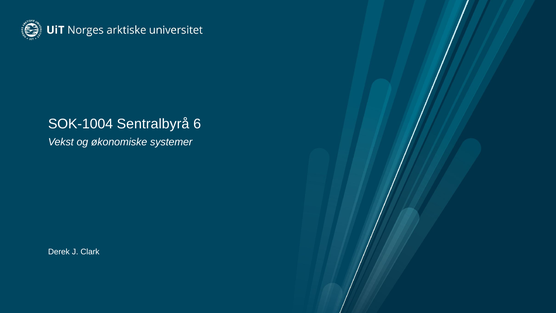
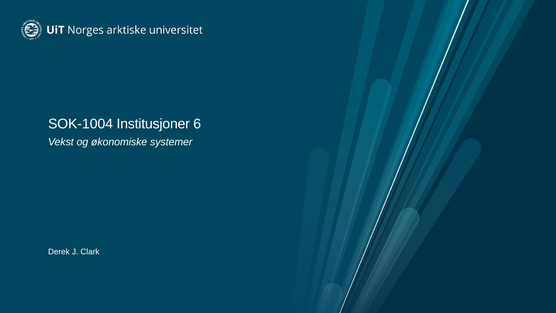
Sentralbyrå: Sentralbyrå -> Institusjoner
